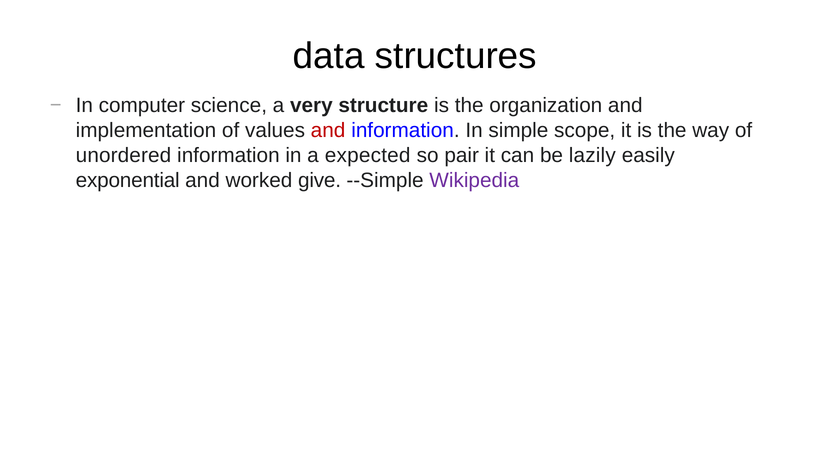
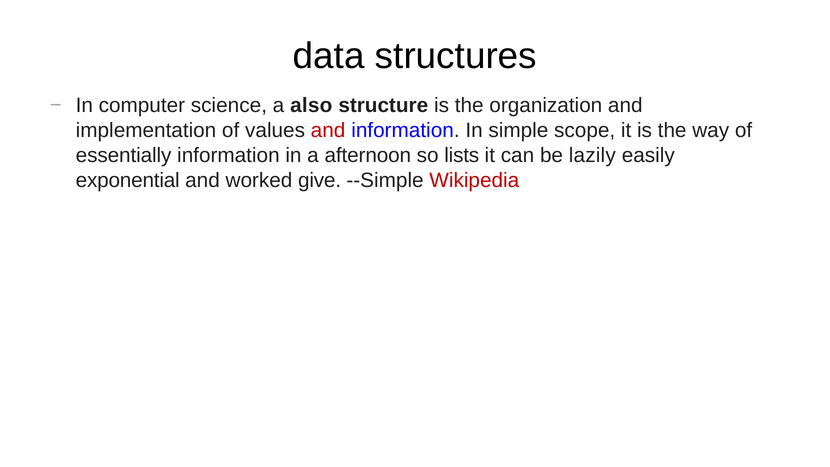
very: very -> also
unordered: unordered -> essentially
expected: expected -> afternoon
pair: pair -> lists
Wikipedia colour: purple -> red
